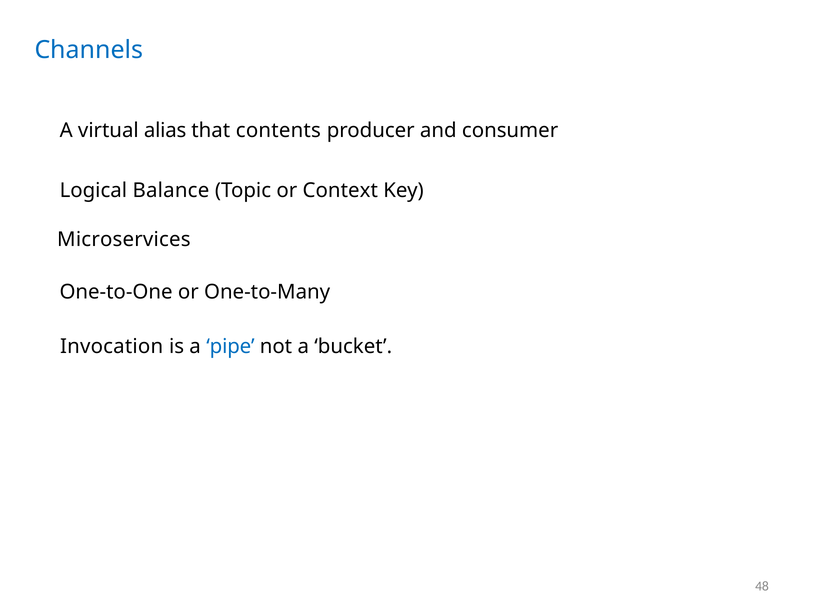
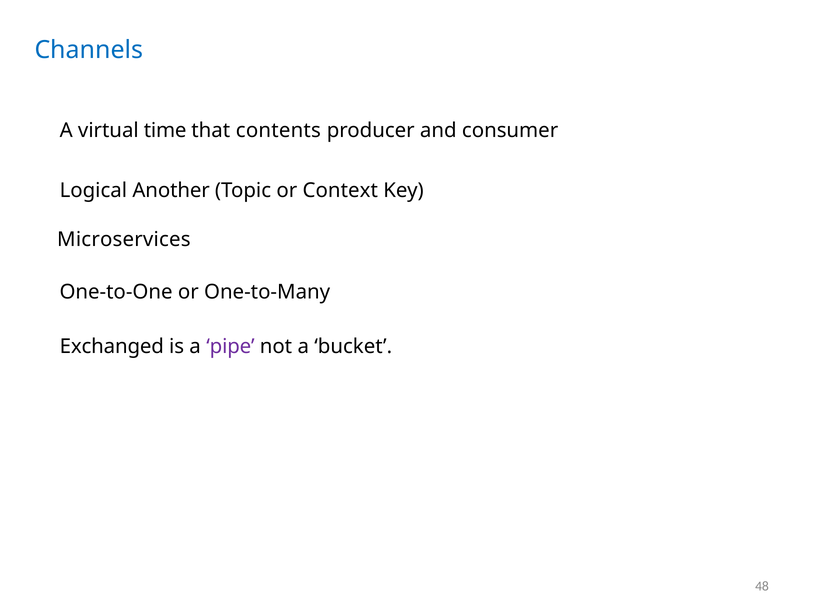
alias: alias -> time
Balance: Balance -> Another
Invocation: Invocation -> Exchanged
pipe colour: blue -> purple
